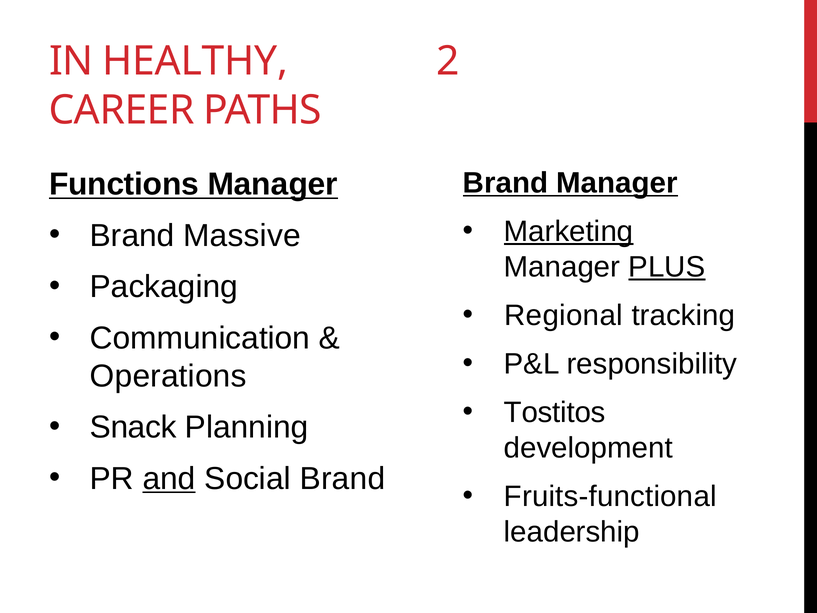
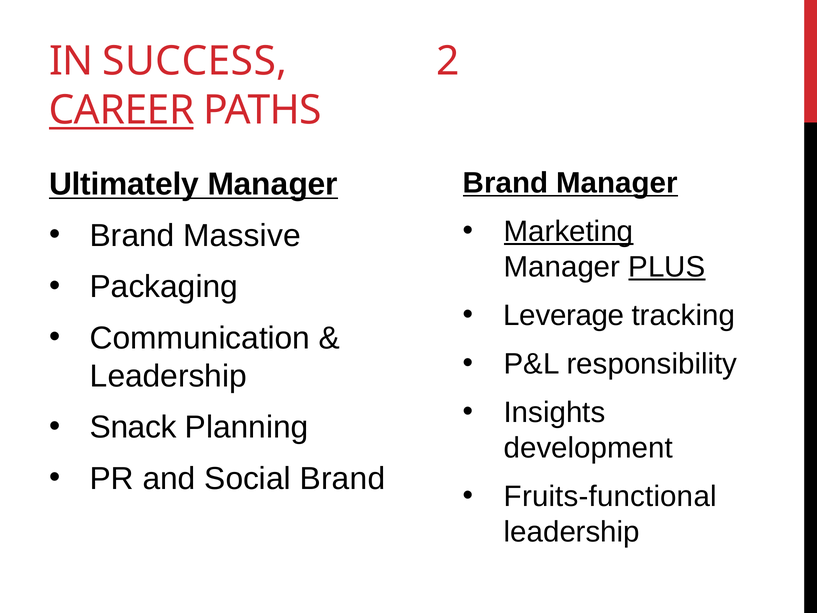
HEALTHY: HEALTHY -> SUCCESS
CAREER underline: none -> present
Functions: Functions -> Ultimately
Regional: Regional -> Leverage
Operations at (168, 376): Operations -> Leadership
Tostitos: Tostitos -> Insights
and underline: present -> none
